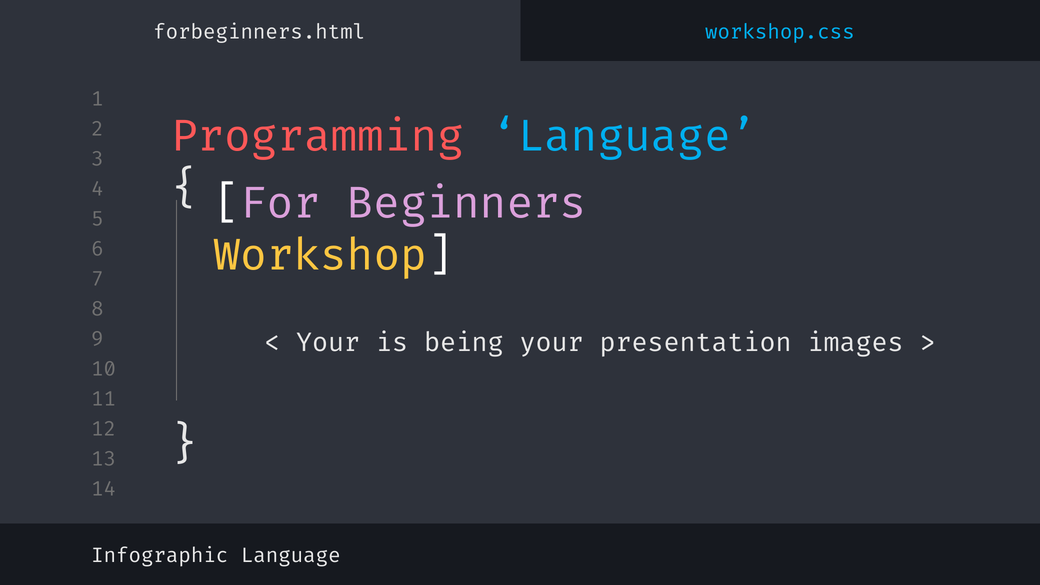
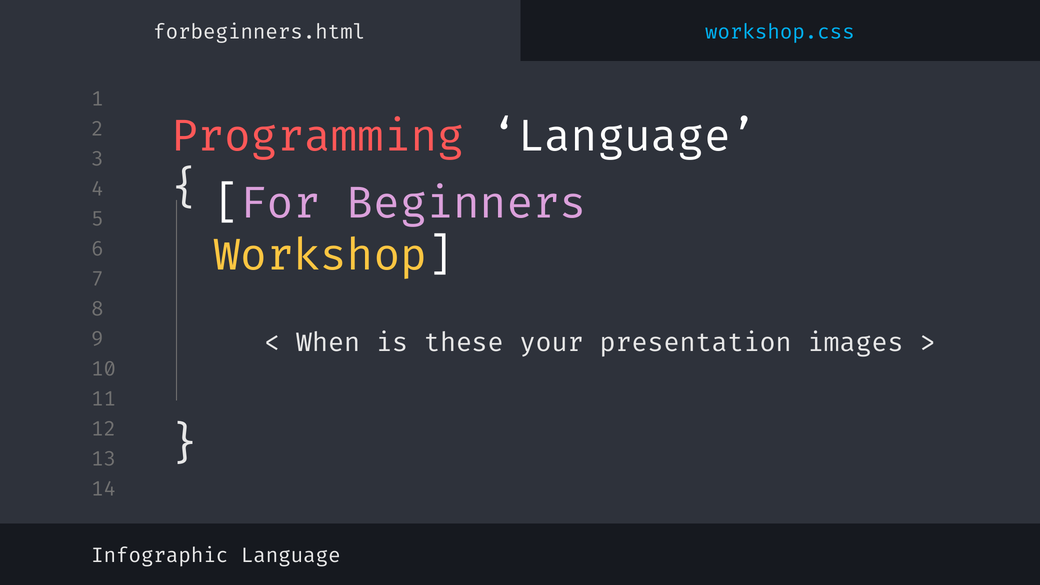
Language at (624, 137) colour: light blue -> white
Your at (328, 342): Your -> When
being: being -> these
